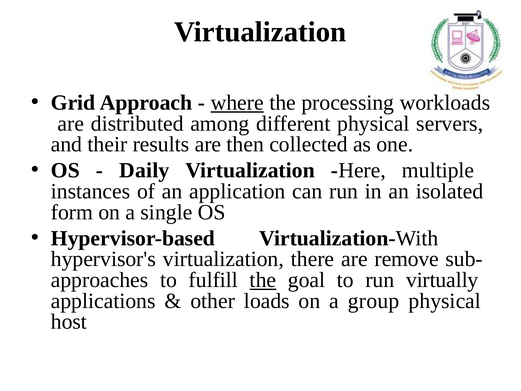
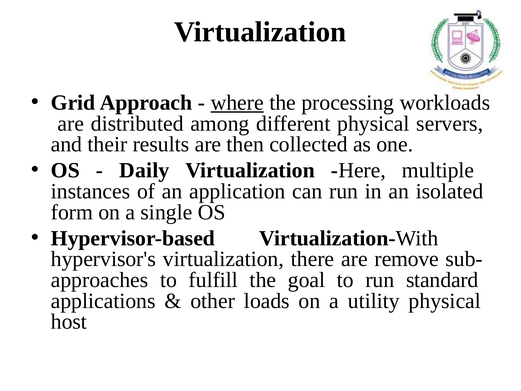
the at (263, 280) underline: present -> none
virtually: virtually -> standard
group: group -> utility
